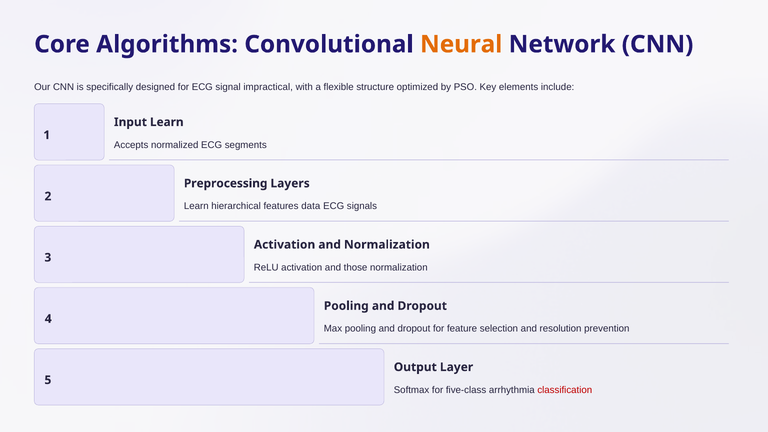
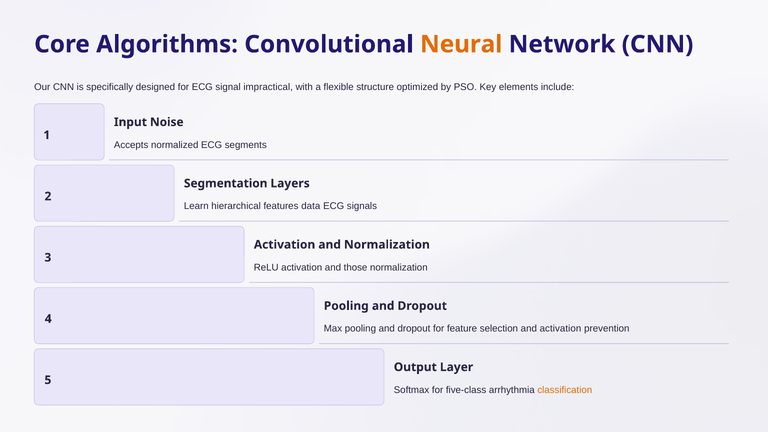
Input Learn: Learn -> Noise
Preprocessing: Preprocessing -> Segmentation
and resolution: resolution -> activation
classification colour: red -> orange
